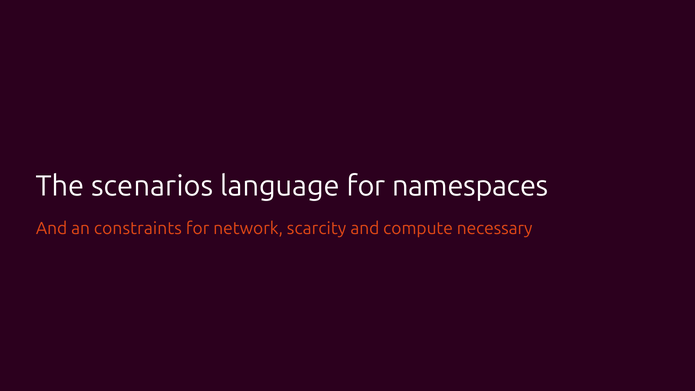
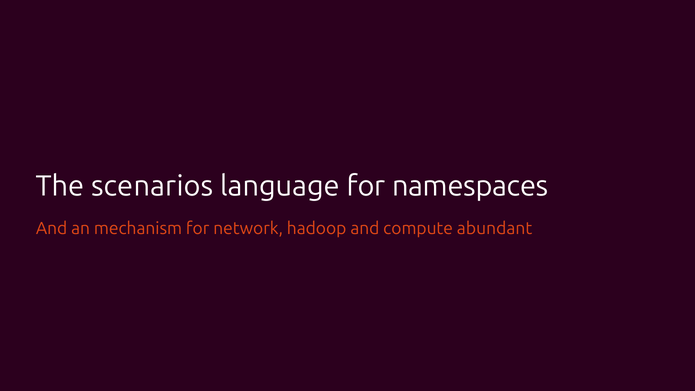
constraints: constraints -> mechanism
scarcity: scarcity -> hadoop
necessary: necessary -> abundant
